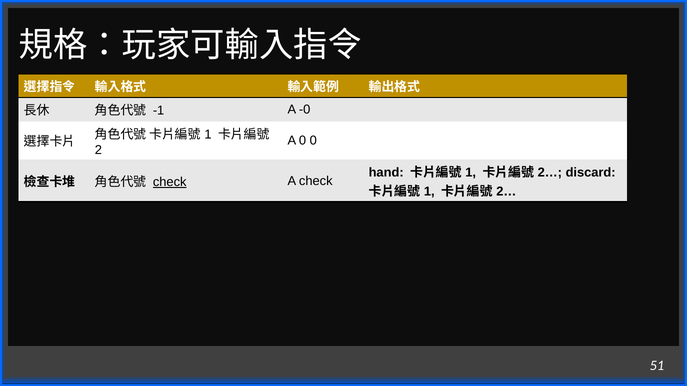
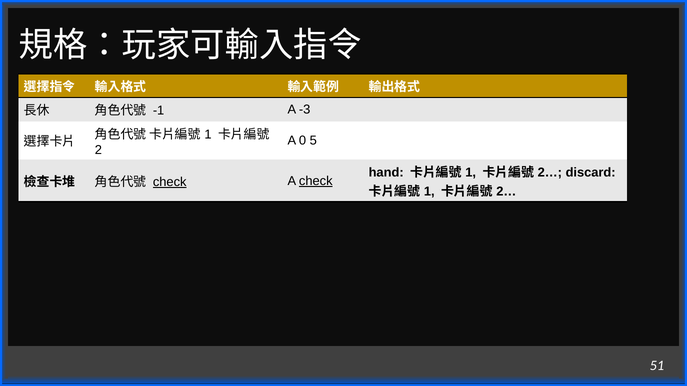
-0: -0 -> -3
0 0: 0 -> 5
check at (316, 181) underline: none -> present
